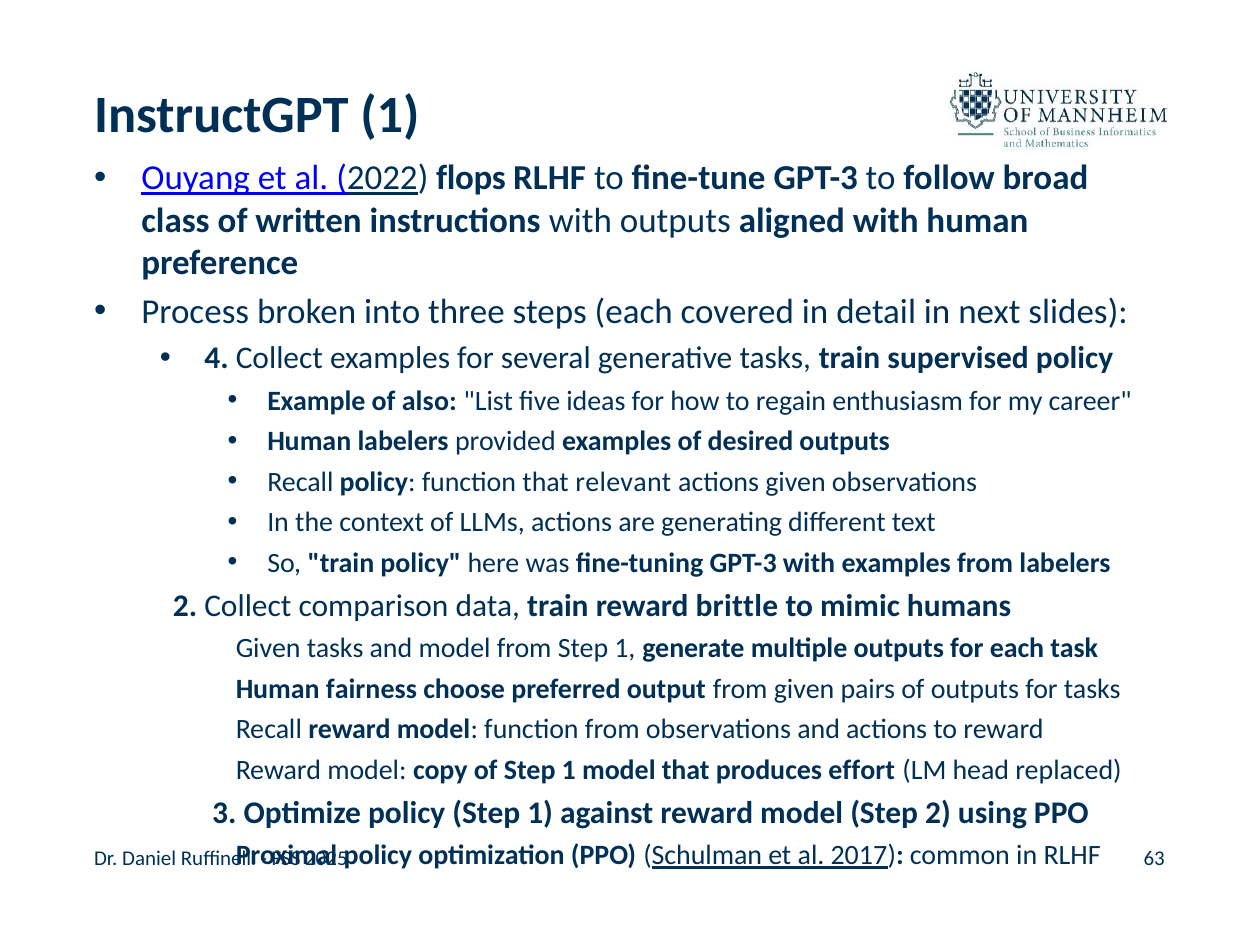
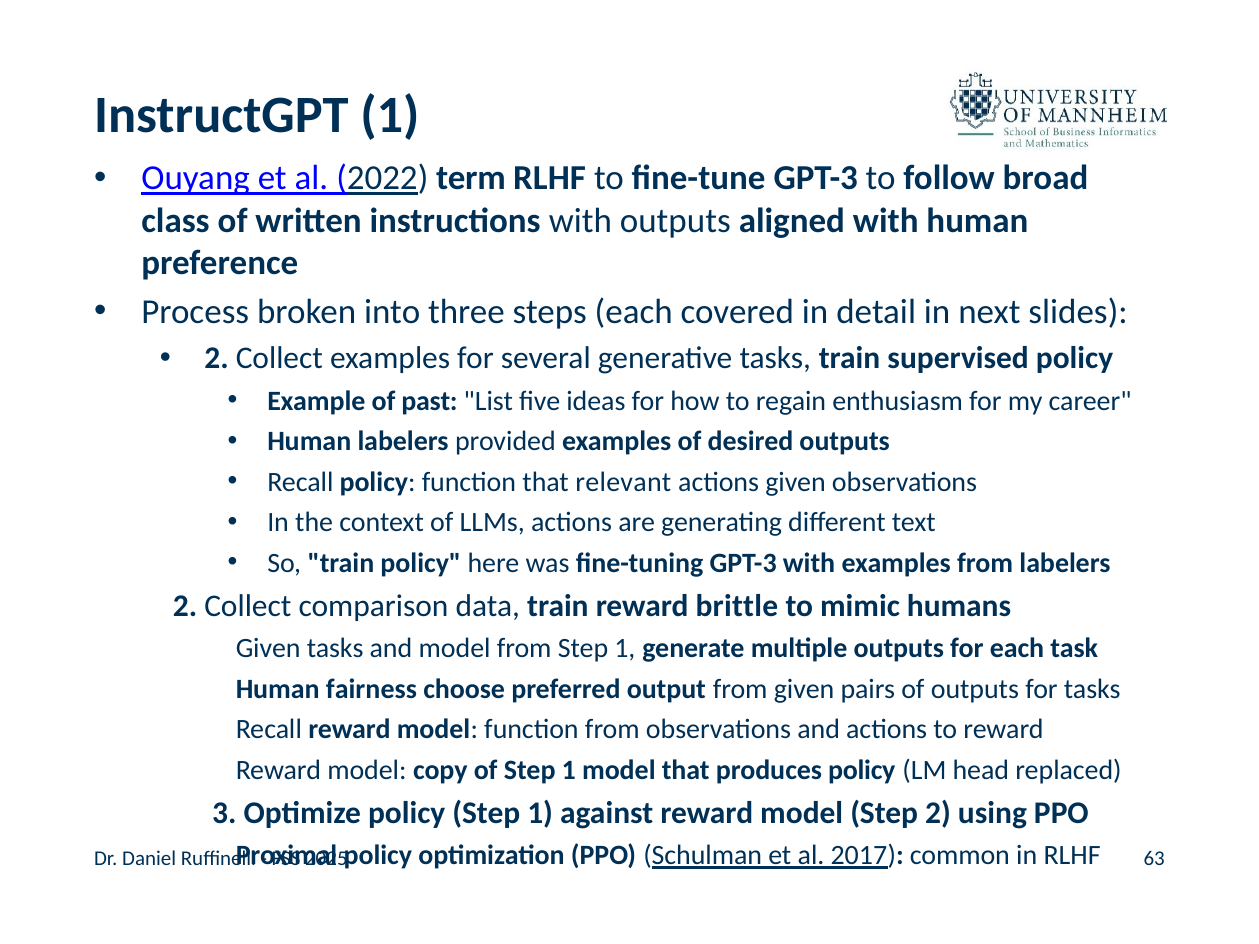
flops: flops -> term
4 at (217, 359): 4 -> 2
also: also -> past
produces effort: effort -> policy
